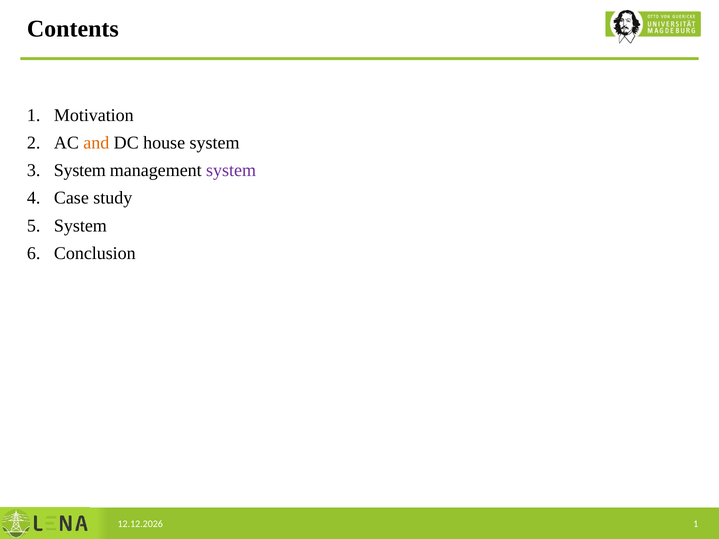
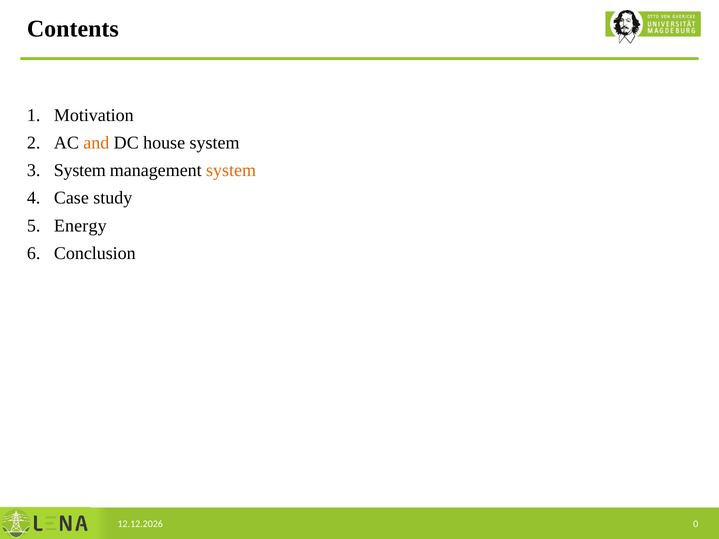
system at (231, 171) colour: purple -> orange
System at (80, 226): System -> Energy
1 at (696, 524): 1 -> 0
